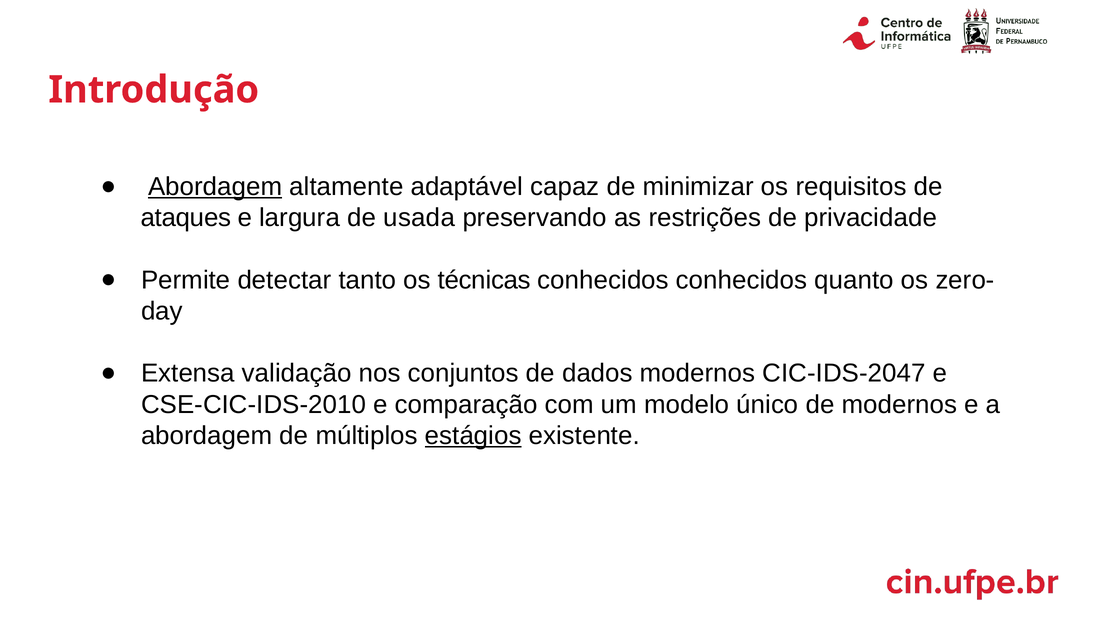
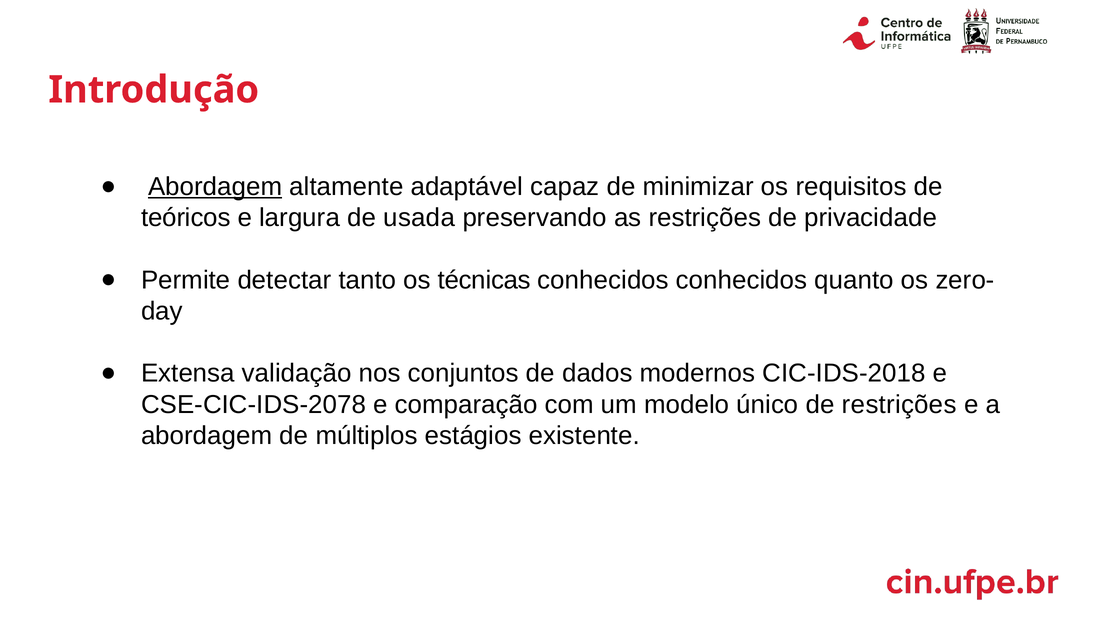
ataques: ataques -> teóricos
CIC-IDS-2047: CIC-IDS-2047 -> CIC-IDS-2018
CSE-CIC-IDS-2010: CSE-CIC-IDS-2010 -> CSE-CIC-IDS-2078
de modernos: modernos -> restrições
estágios underline: present -> none
